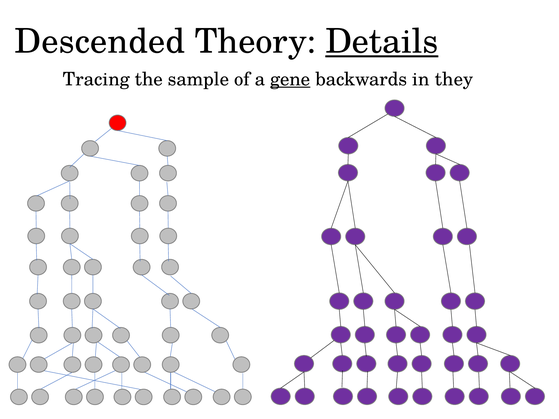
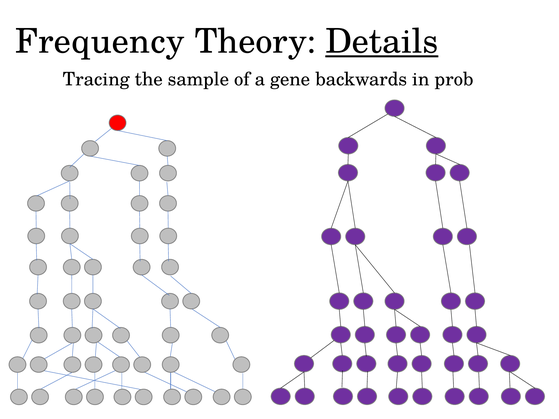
Descended: Descended -> Frequency
gene underline: present -> none
they: they -> prob
